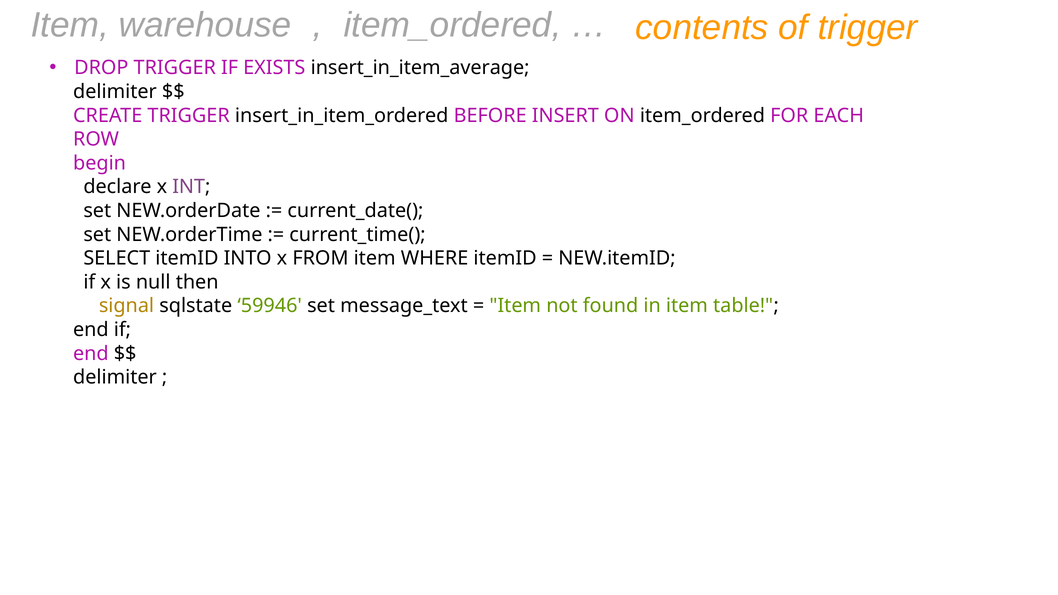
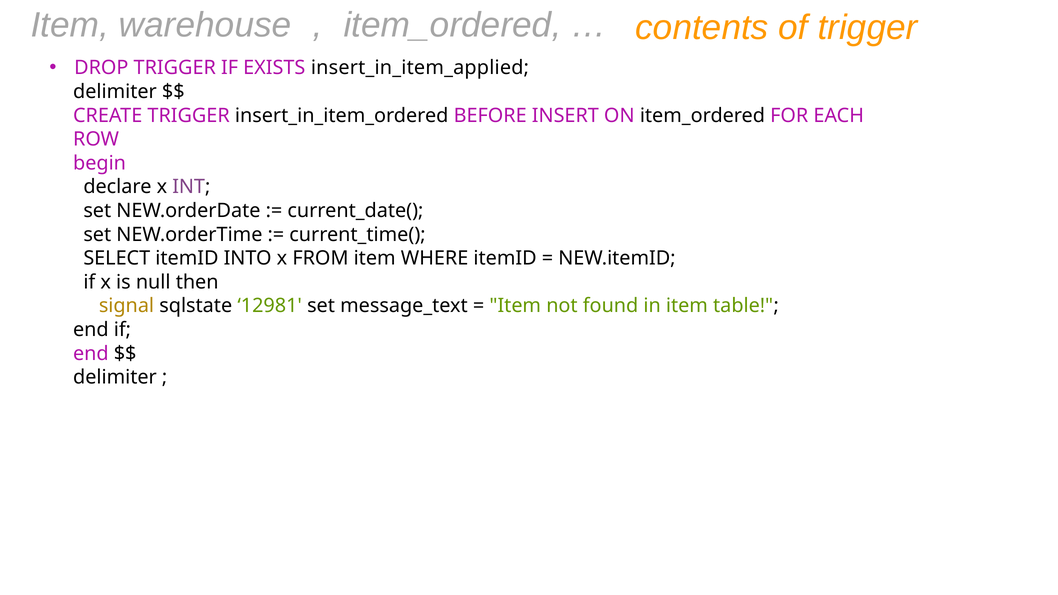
insert_in_item_average: insert_in_item_average -> insert_in_item_applied
59946: 59946 -> 12981
